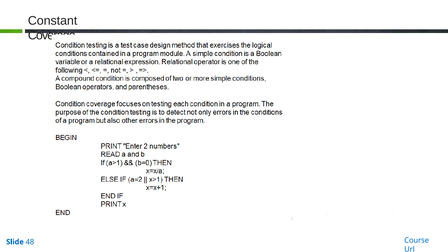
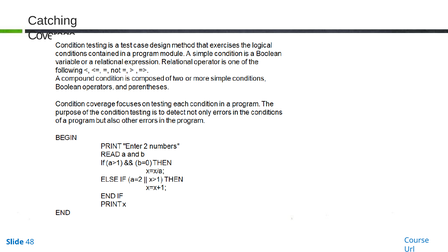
Constant: Constant -> Catching
